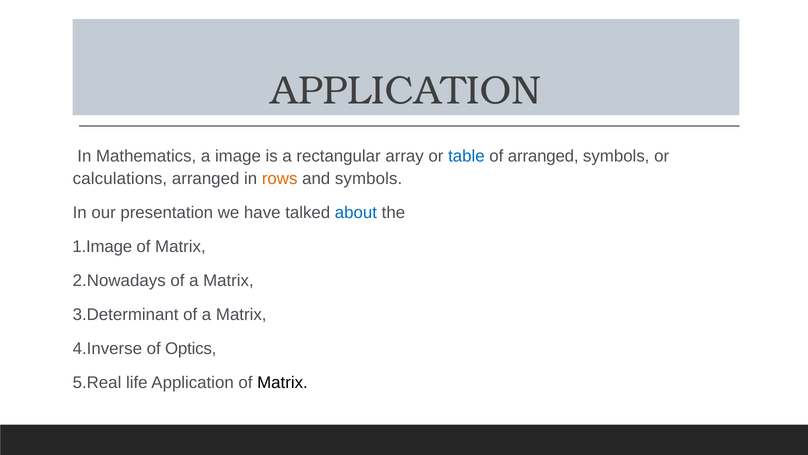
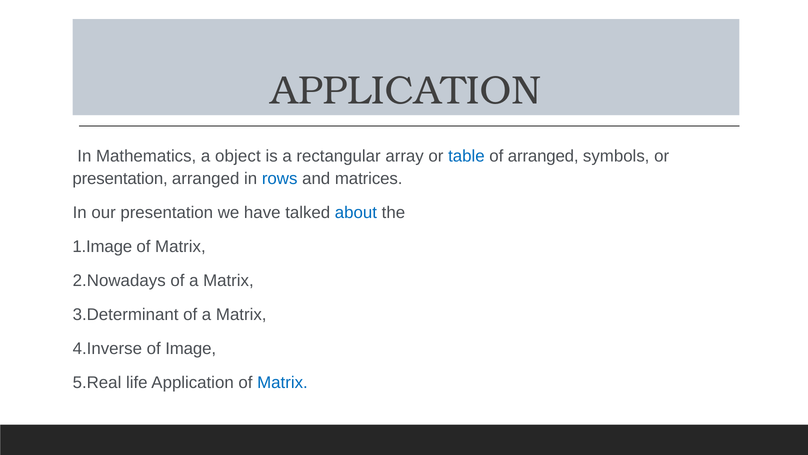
image: image -> object
calculations at (120, 178): calculations -> presentation
rows colour: orange -> blue
and symbols: symbols -> matrices
Optics: Optics -> Image
Matrix at (282, 382) colour: black -> blue
